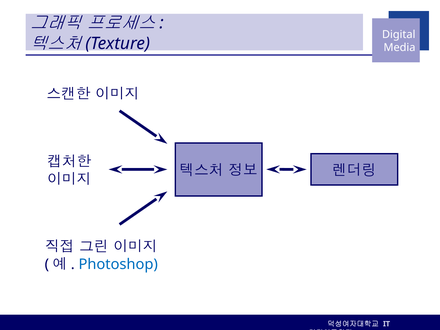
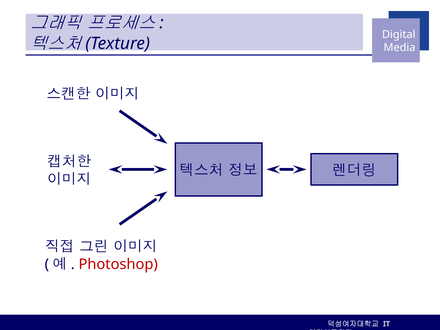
Photoshop colour: blue -> red
